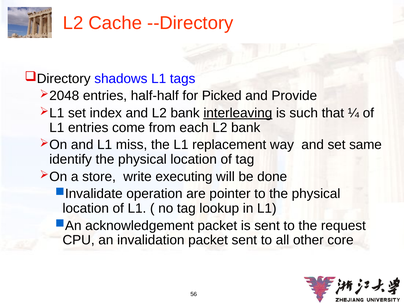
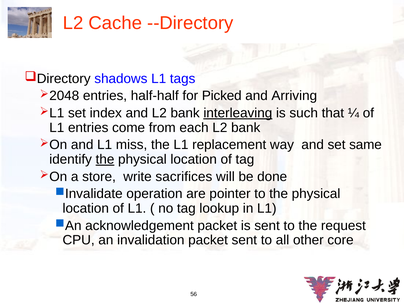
Provide: Provide -> Arriving
the at (105, 159) underline: none -> present
executing: executing -> sacrifices
